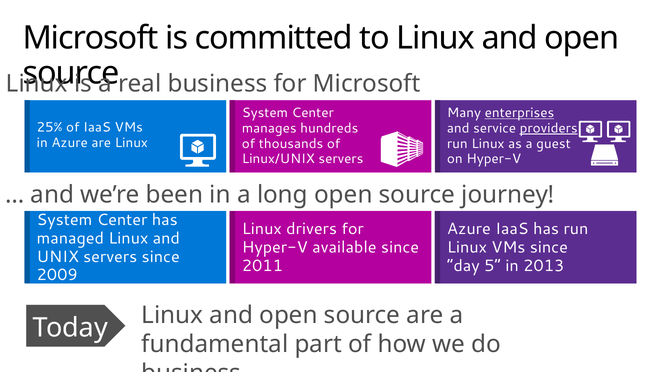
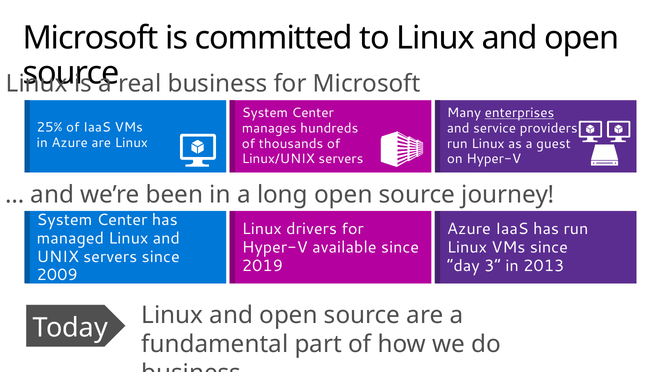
providers underline: present -> none
2011: 2011 -> 2019
5: 5 -> 3
